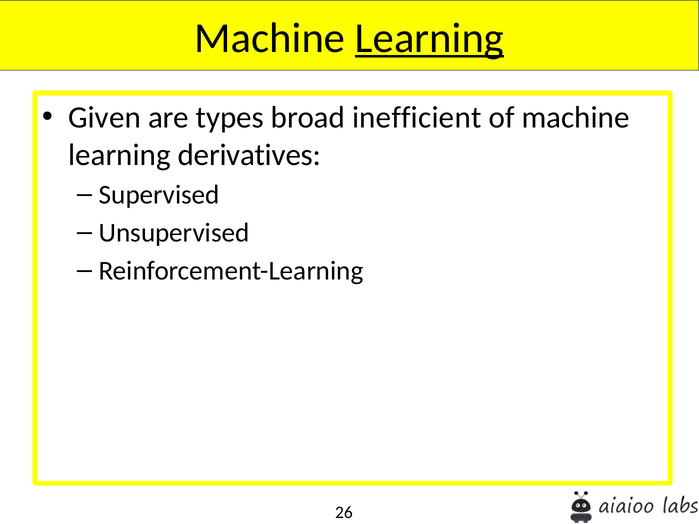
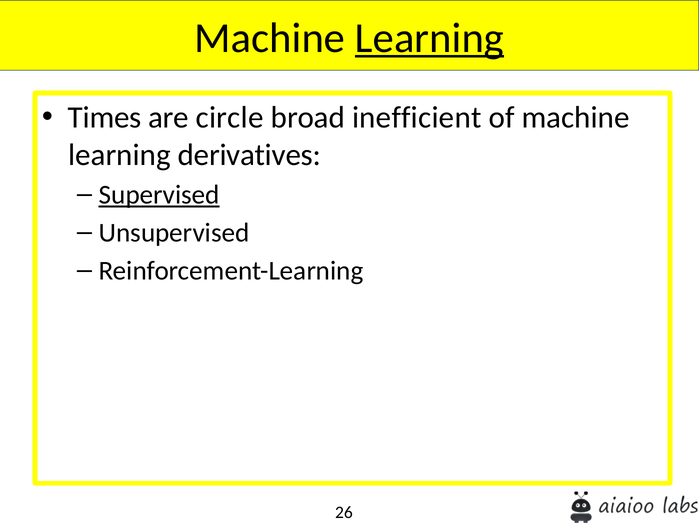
Given: Given -> Times
types: types -> circle
Supervised underline: none -> present
